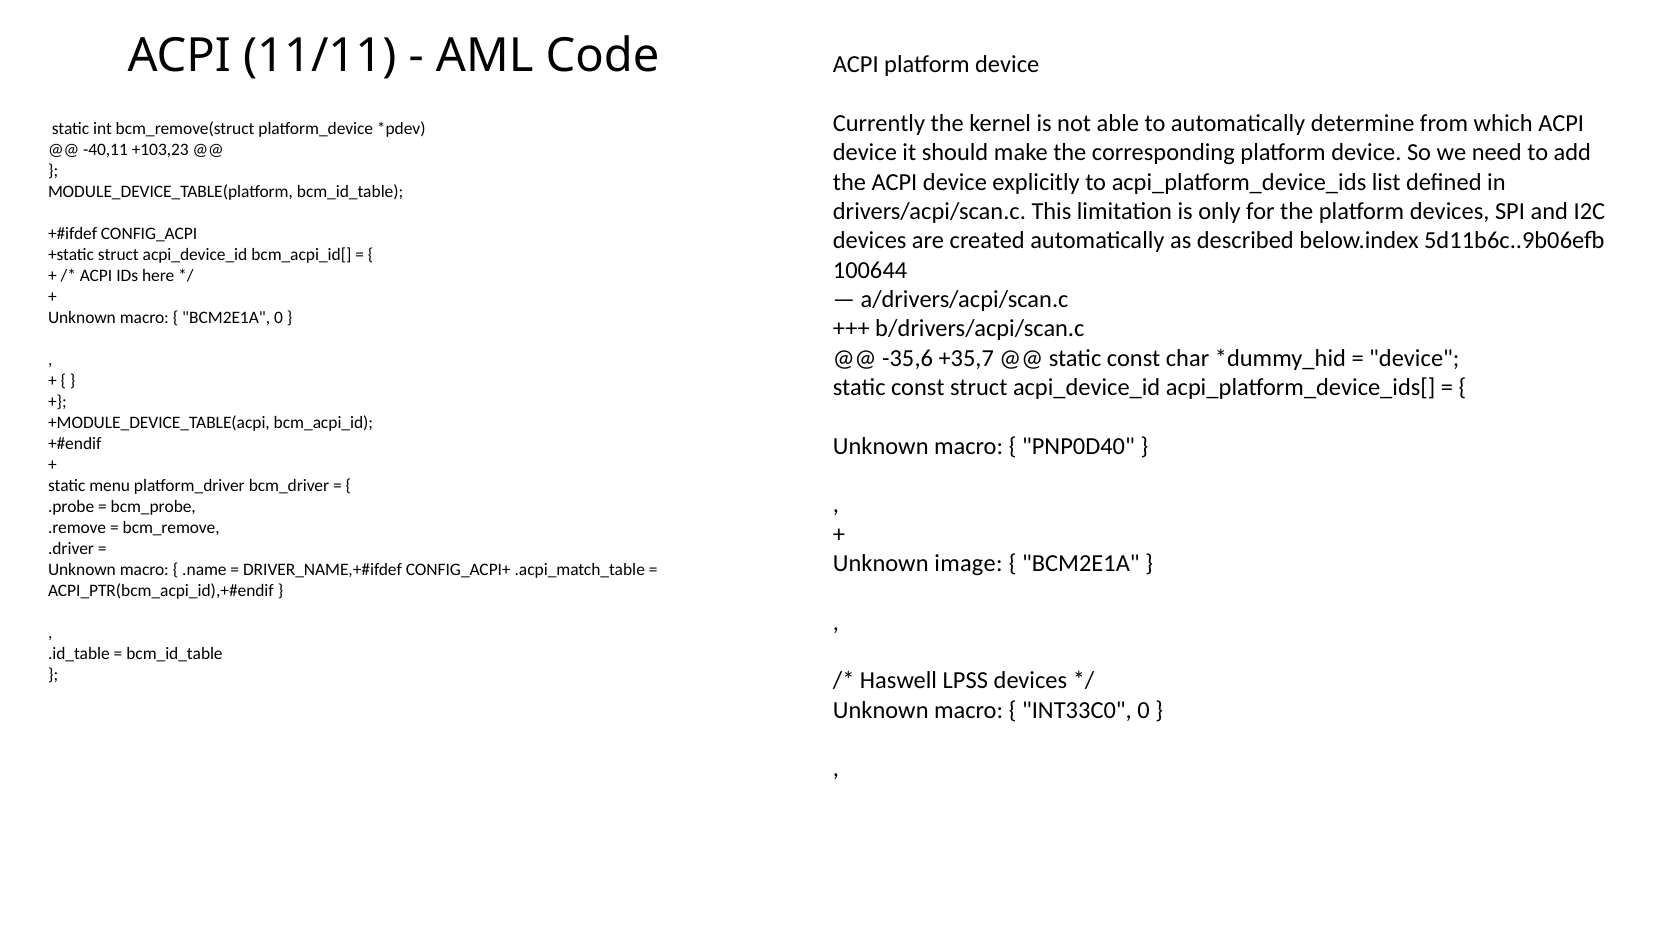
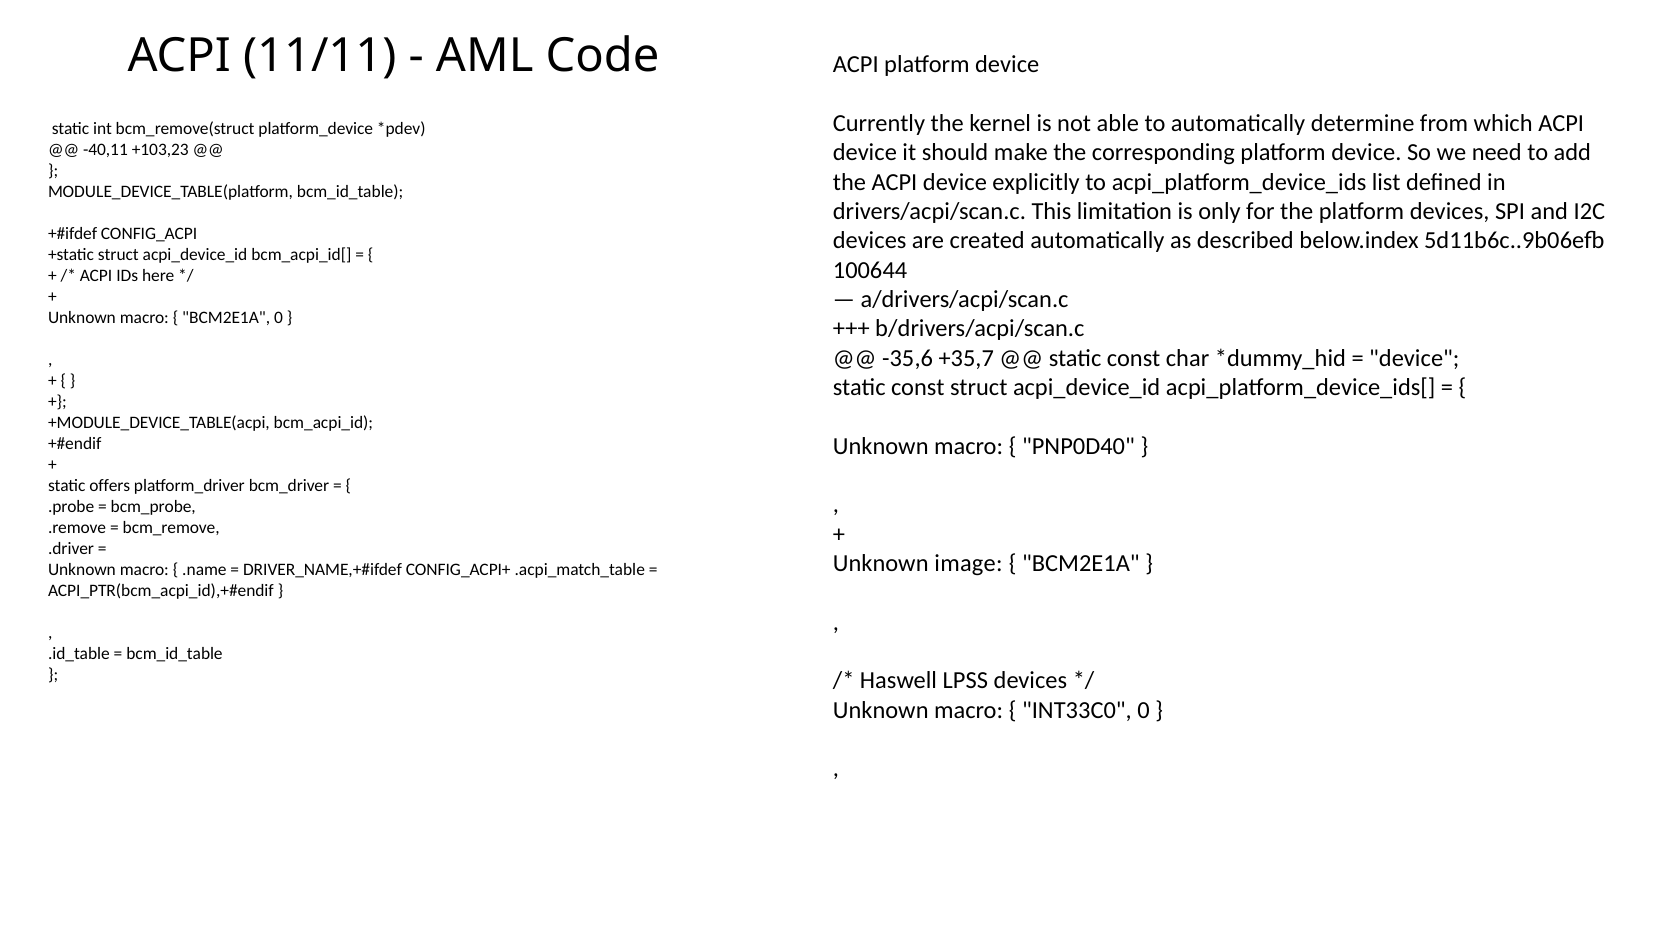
menu: menu -> offers
